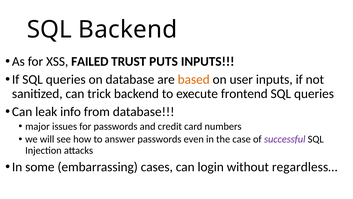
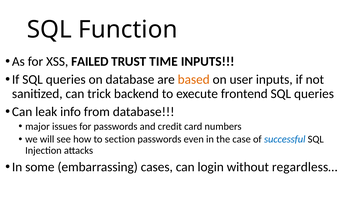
SQL Backend: Backend -> Function
PUTS: PUTS -> TIME
answer: answer -> section
successful colour: purple -> blue
